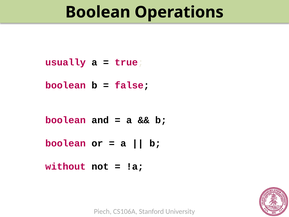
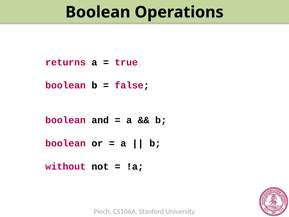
usually: usually -> returns
